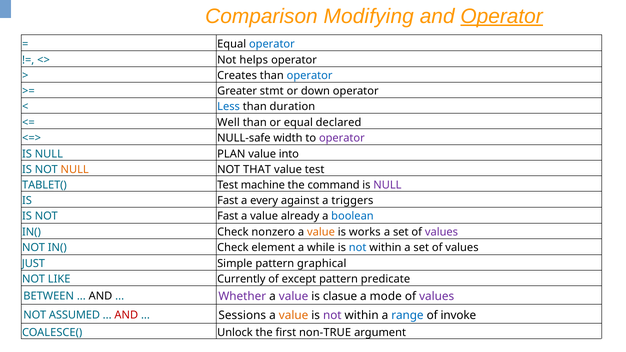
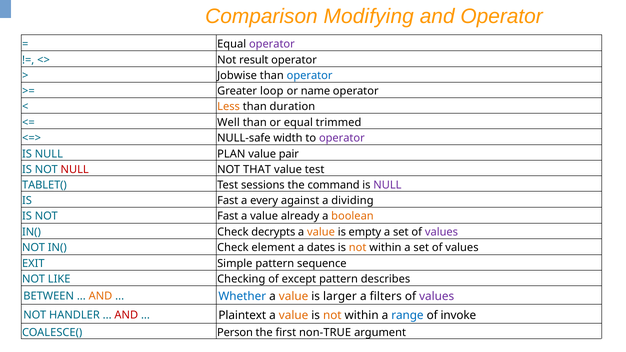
Operator at (502, 16) underline: present -> none
operator at (272, 44) colour: blue -> purple
helps: helps -> result
Creates: Creates -> Jobwise
stmt: stmt -> loop
down: down -> name
Less colour: blue -> orange
declared: declared -> trimmed
into: into -> pair
NULL at (75, 170) colour: orange -> red
machine: machine -> sessions
triggers: triggers -> dividing
boolean colour: blue -> orange
nonzero: nonzero -> decrypts
works: works -> empty
while: while -> dates
not at (358, 248) colour: blue -> orange
JUST: JUST -> EXIT
graphical: graphical -> sequence
Currently: Currently -> Checking
predicate: predicate -> describes
AND at (100, 296) colour: black -> orange
Whether colour: purple -> blue
value at (294, 297) colour: purple -> orange
clasue: clasue -> larger
mode: mode -> filters
ASSUMED: ASSUMED -> HANDLER
Sessions: Sessions -> Plaintext
not at (332, 315) colour: purple -> orange
Unlock: Unlock -> Person
